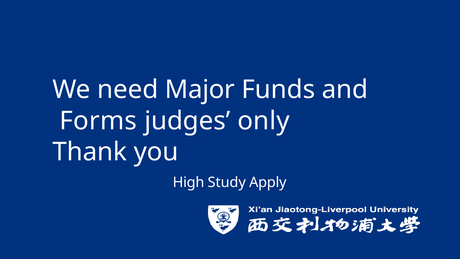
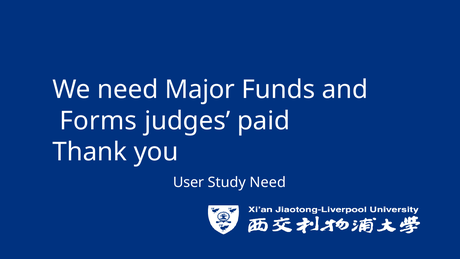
only: only -> paid
High: High -> User
Study Apply: Apply -> Need
